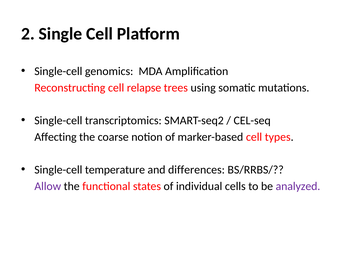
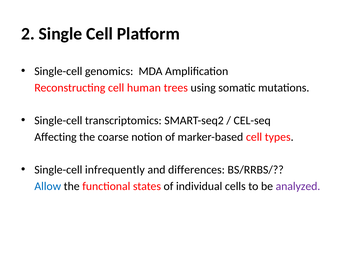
relapse: relapse -> human
temperature: temperature -> infrequently
Allow colour: purple -> blue
